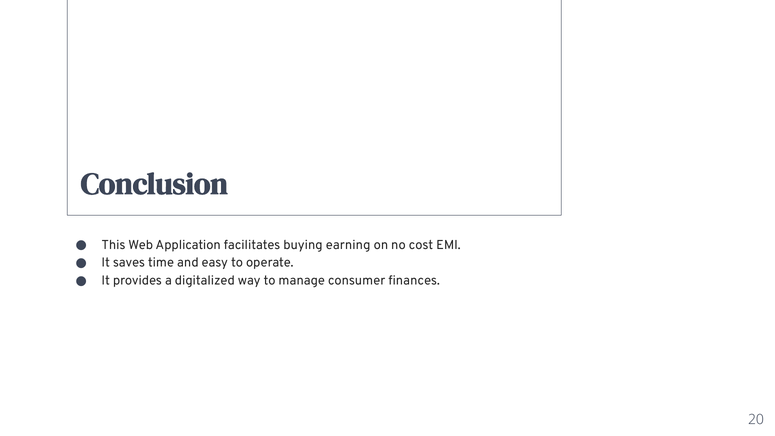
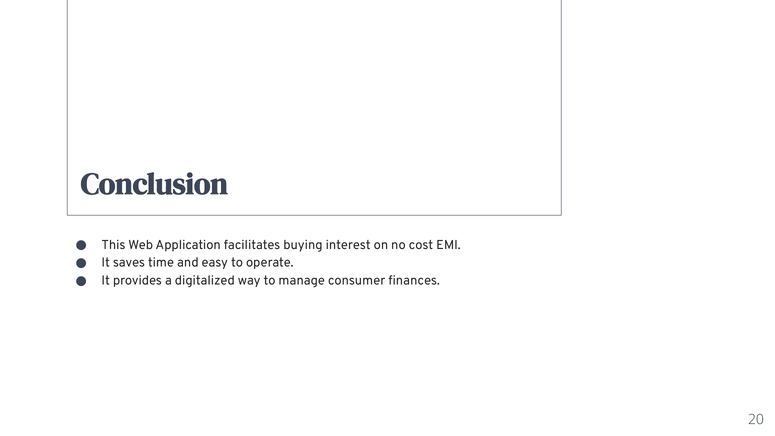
earning: earning -> interest
